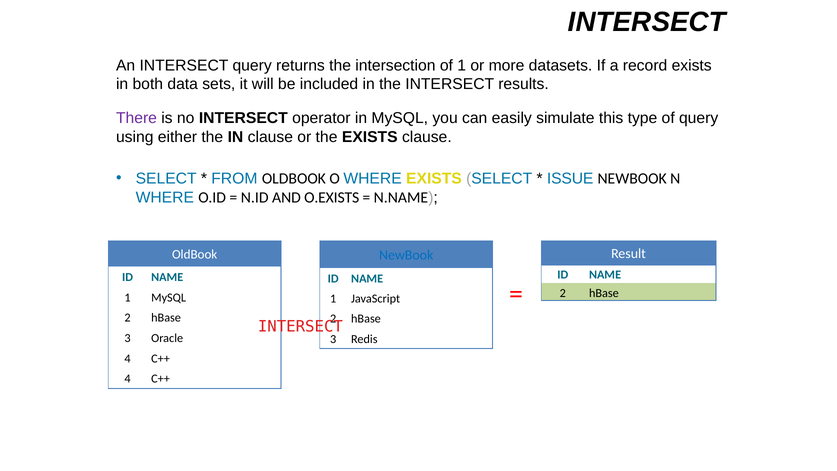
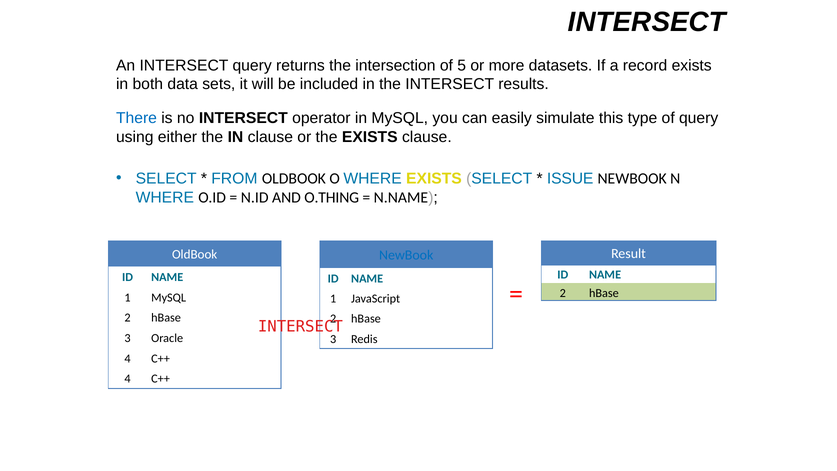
of 1: 1 -> 5
There colour: purple -> blue
O.EXISTS: O.EXISTS -> O.THING
